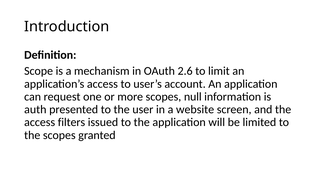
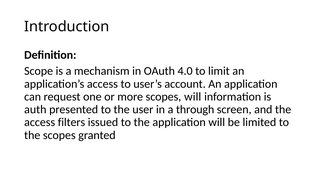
2.6: 2.6 -> 4.0
scopes null: null -> will
website: website -> through
